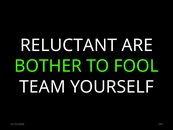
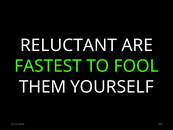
BOTHER: BOTHER -> FASTEST
TEAM: TEAM -> THEM
